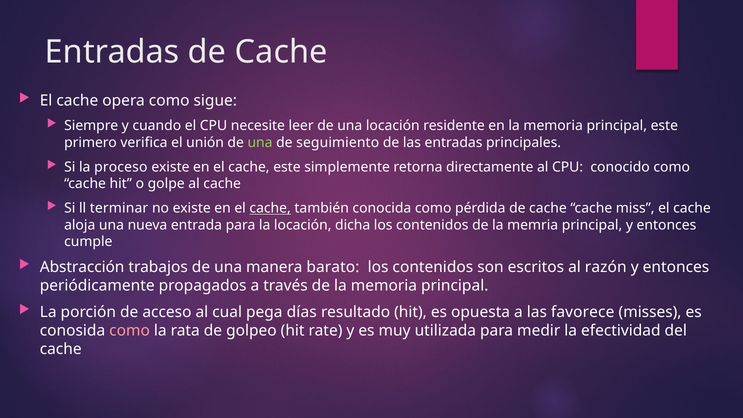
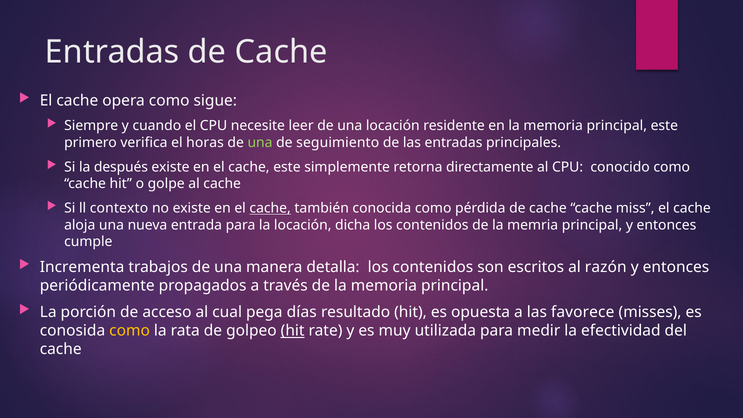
unión: unión -> horas
proceso: proceso -> después
terminar: terminar -> contexto
Abstracción: Abstracción -> Incrementa
barato: barato -> detalla
como at (130, 331) colour: pink -> yellow
hit at (293, 331) underline: none -> present
